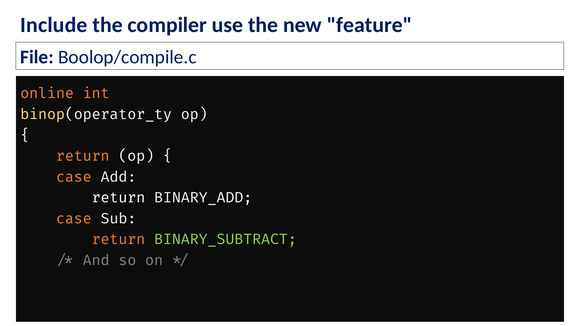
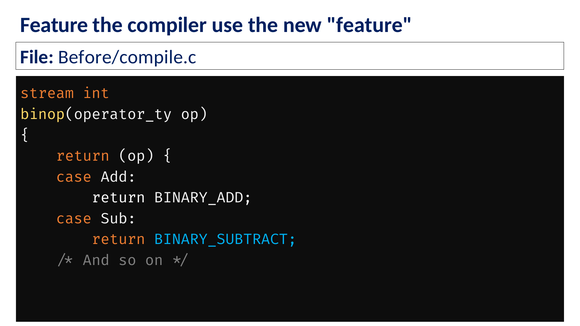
Include at (54, 25): Include -> Feature
Boolop/compile.c: Boolop/compile.c -> Before/compile.c
online: online -> stream
BINARY_SUBTRACT colour: light green -> light blue
